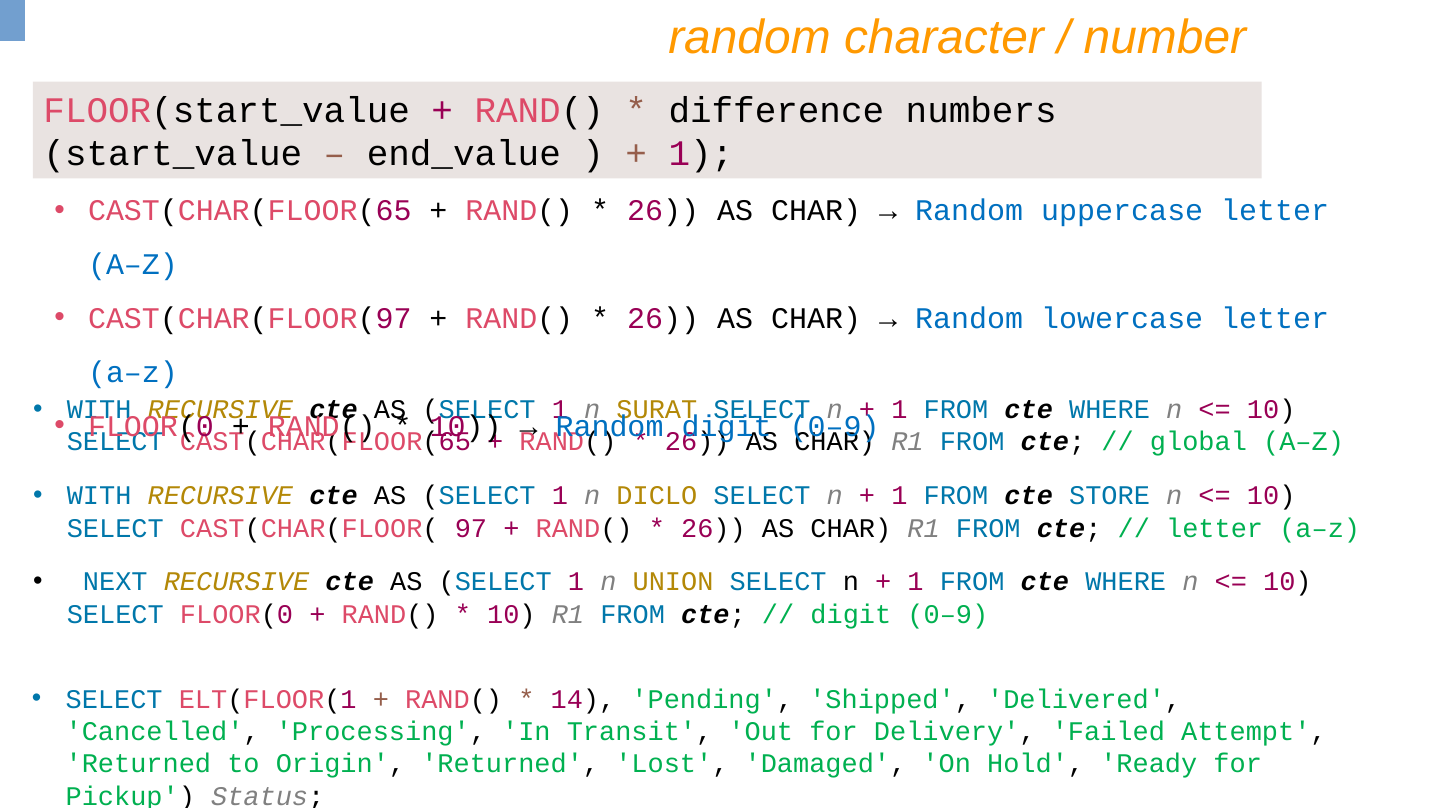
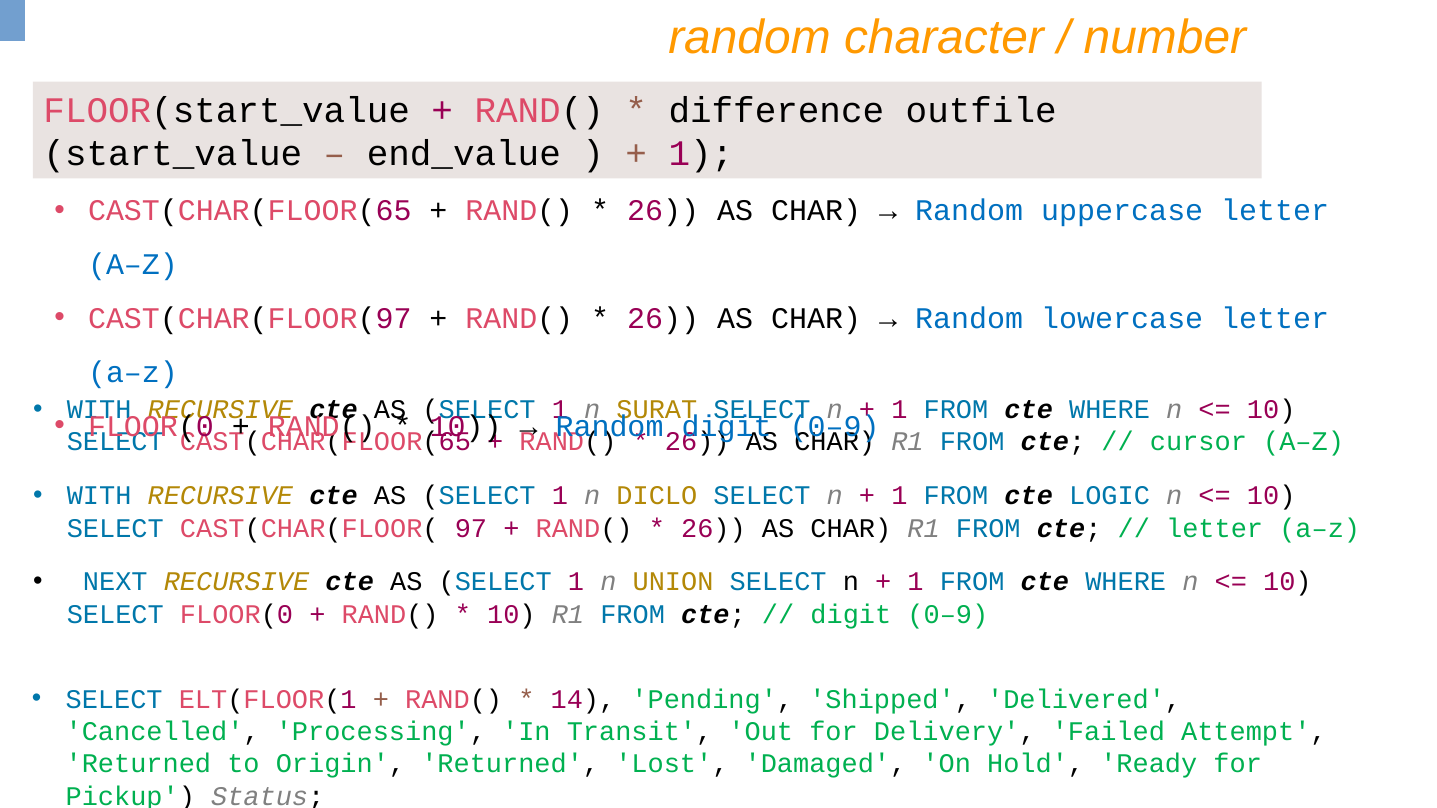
numbers: numbers -> outfile
global: global -> cursor
STORE: STORE -> LOGIC
